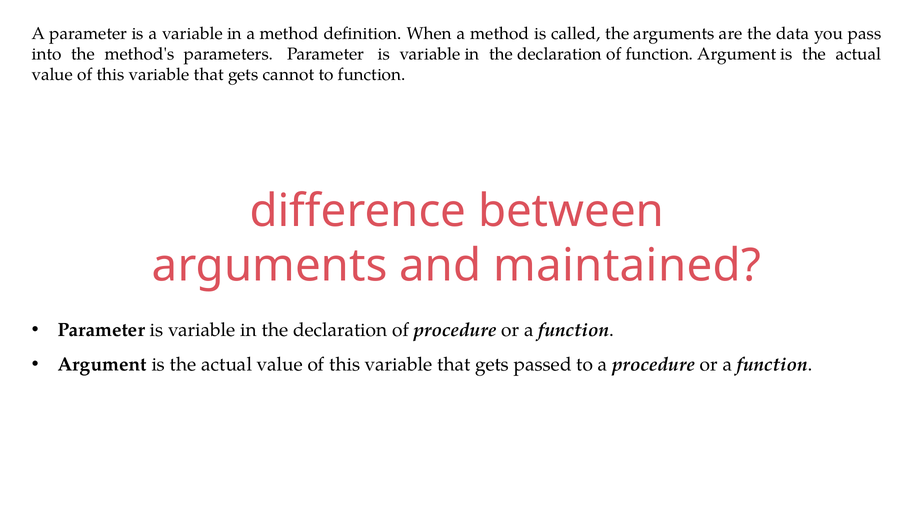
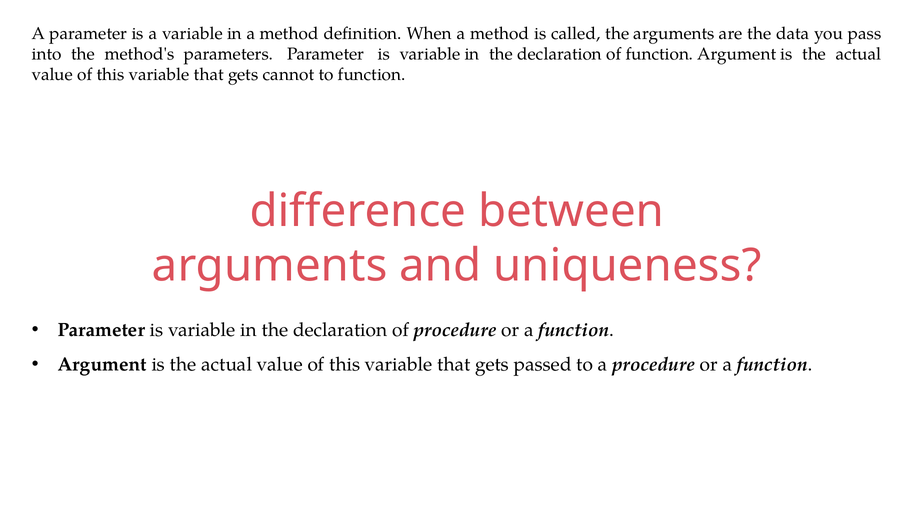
maintained: maintained -> uniqueness
